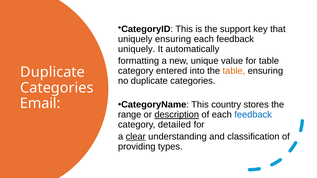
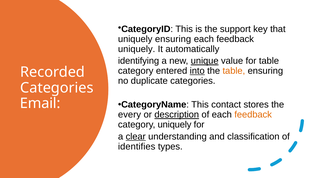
formatting: formatting -> identifying
unique underline: none -> present
into underline: none -> present
Duplicate at (53, 72): Duplicate -> Recorded
country: country -> contact
range: range -> every
feedback at (253, 115) colour: blue -> orange
category detailed: detailed -> uniquely
providing: providing -> identifies
